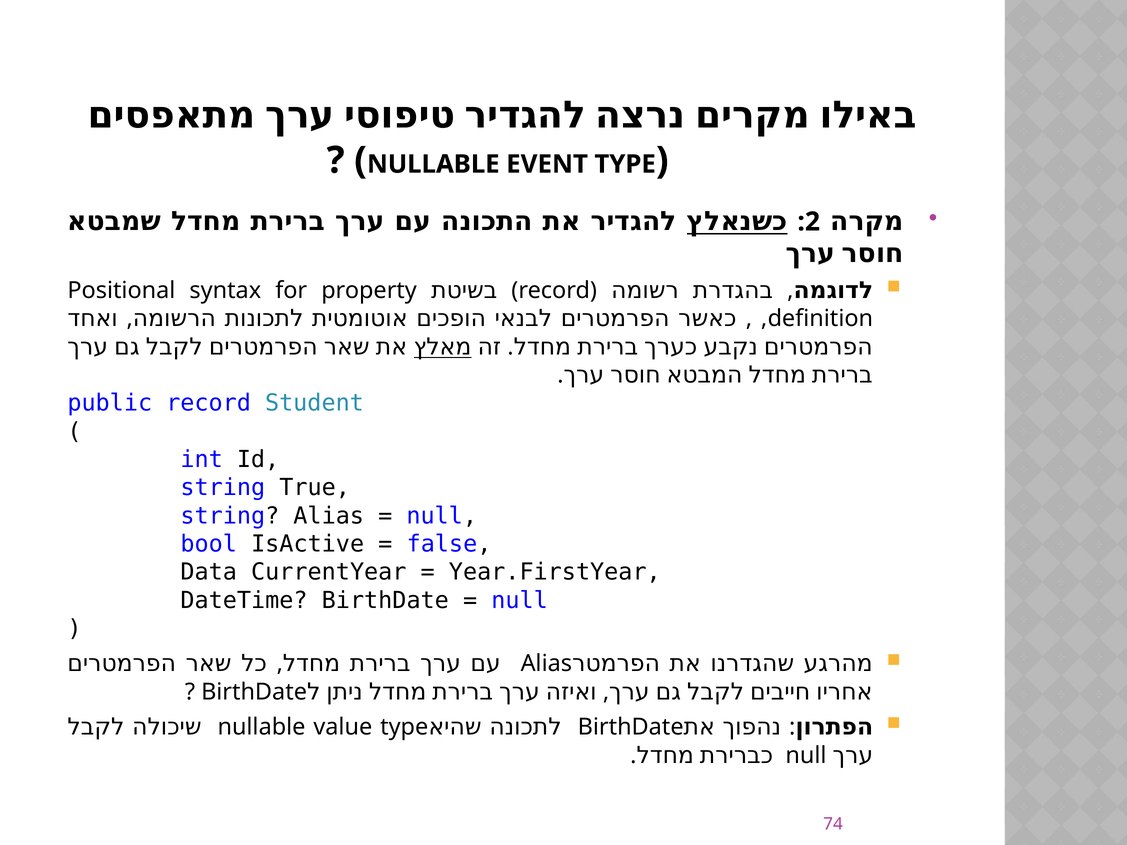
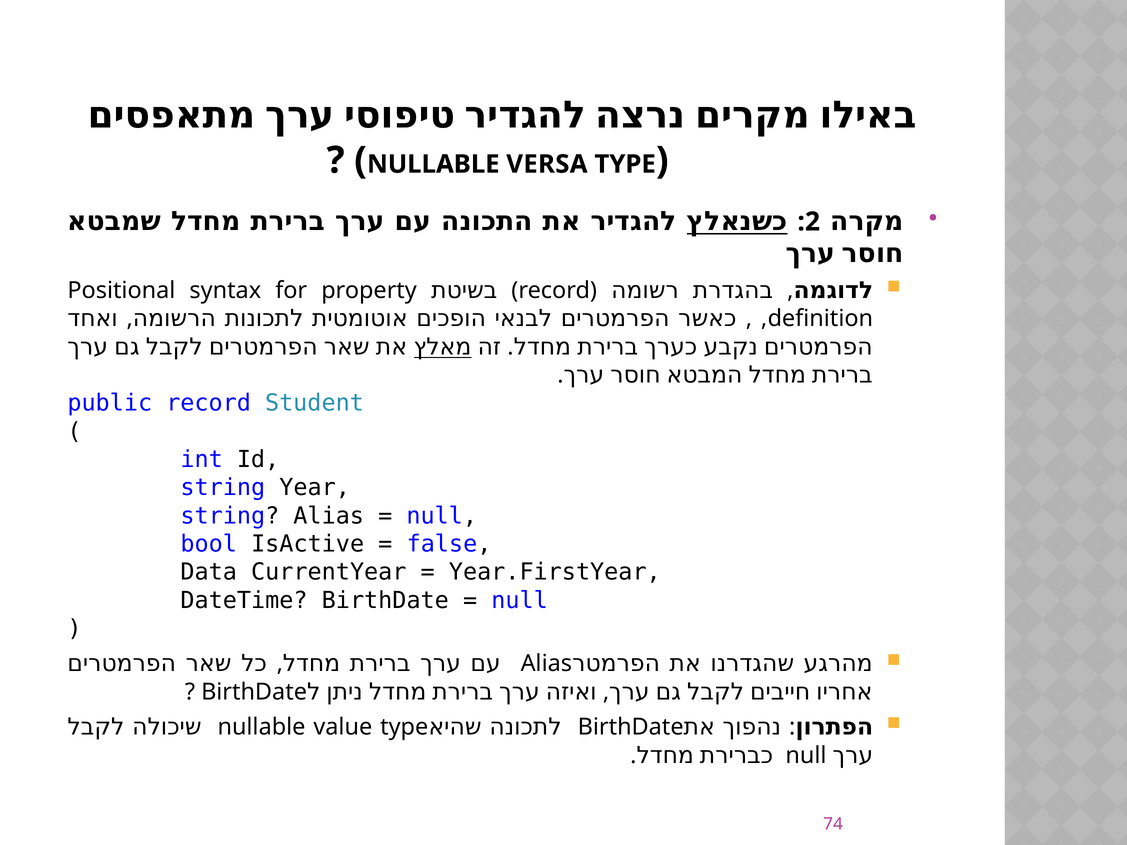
EVENT: EVENT -> VERSA
True: True -> Year
